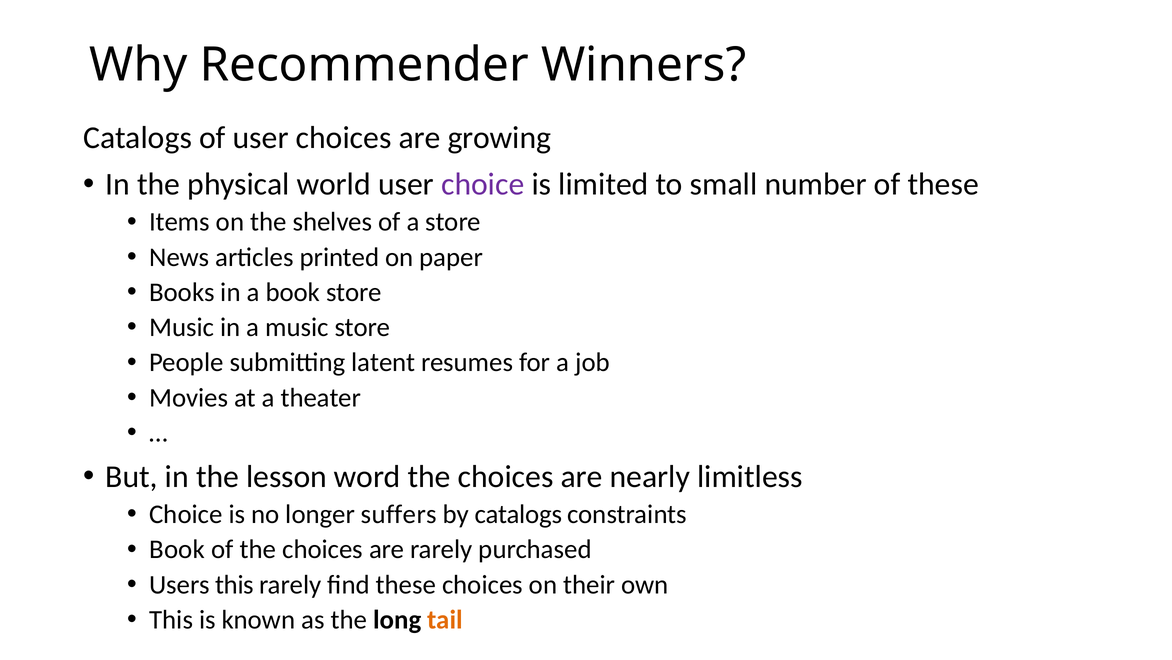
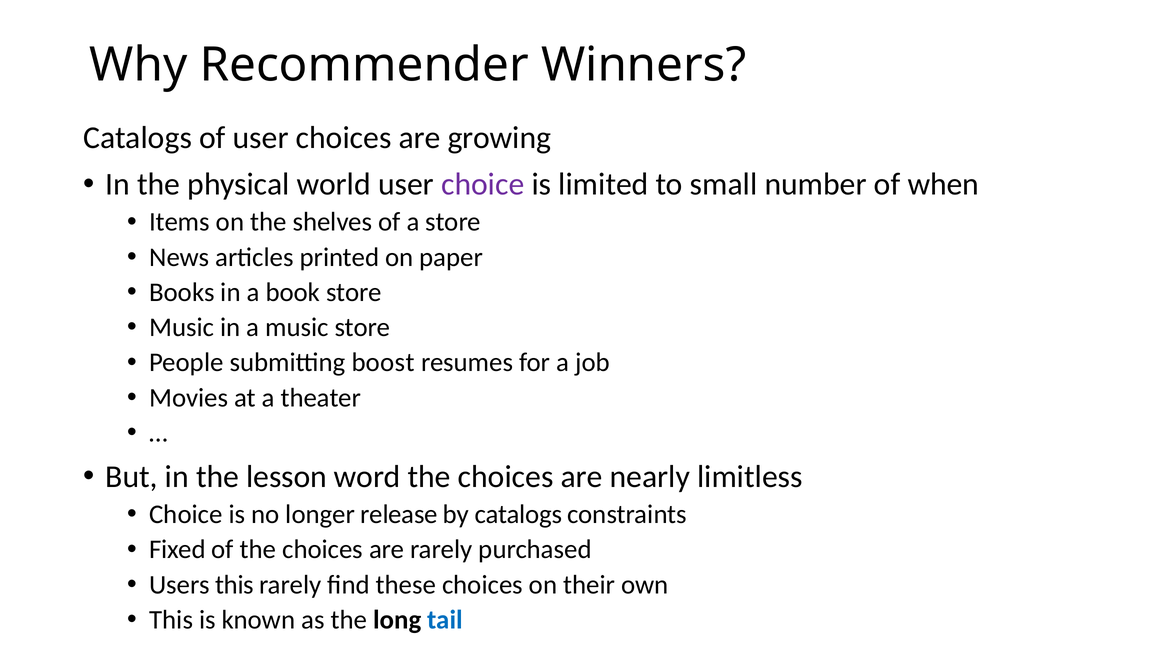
of these: these -> when
latent: latent -> boost
suffers: suffers -> release
Book at (177, 549): Book -> Fixed
tail colour: orange -> blue
